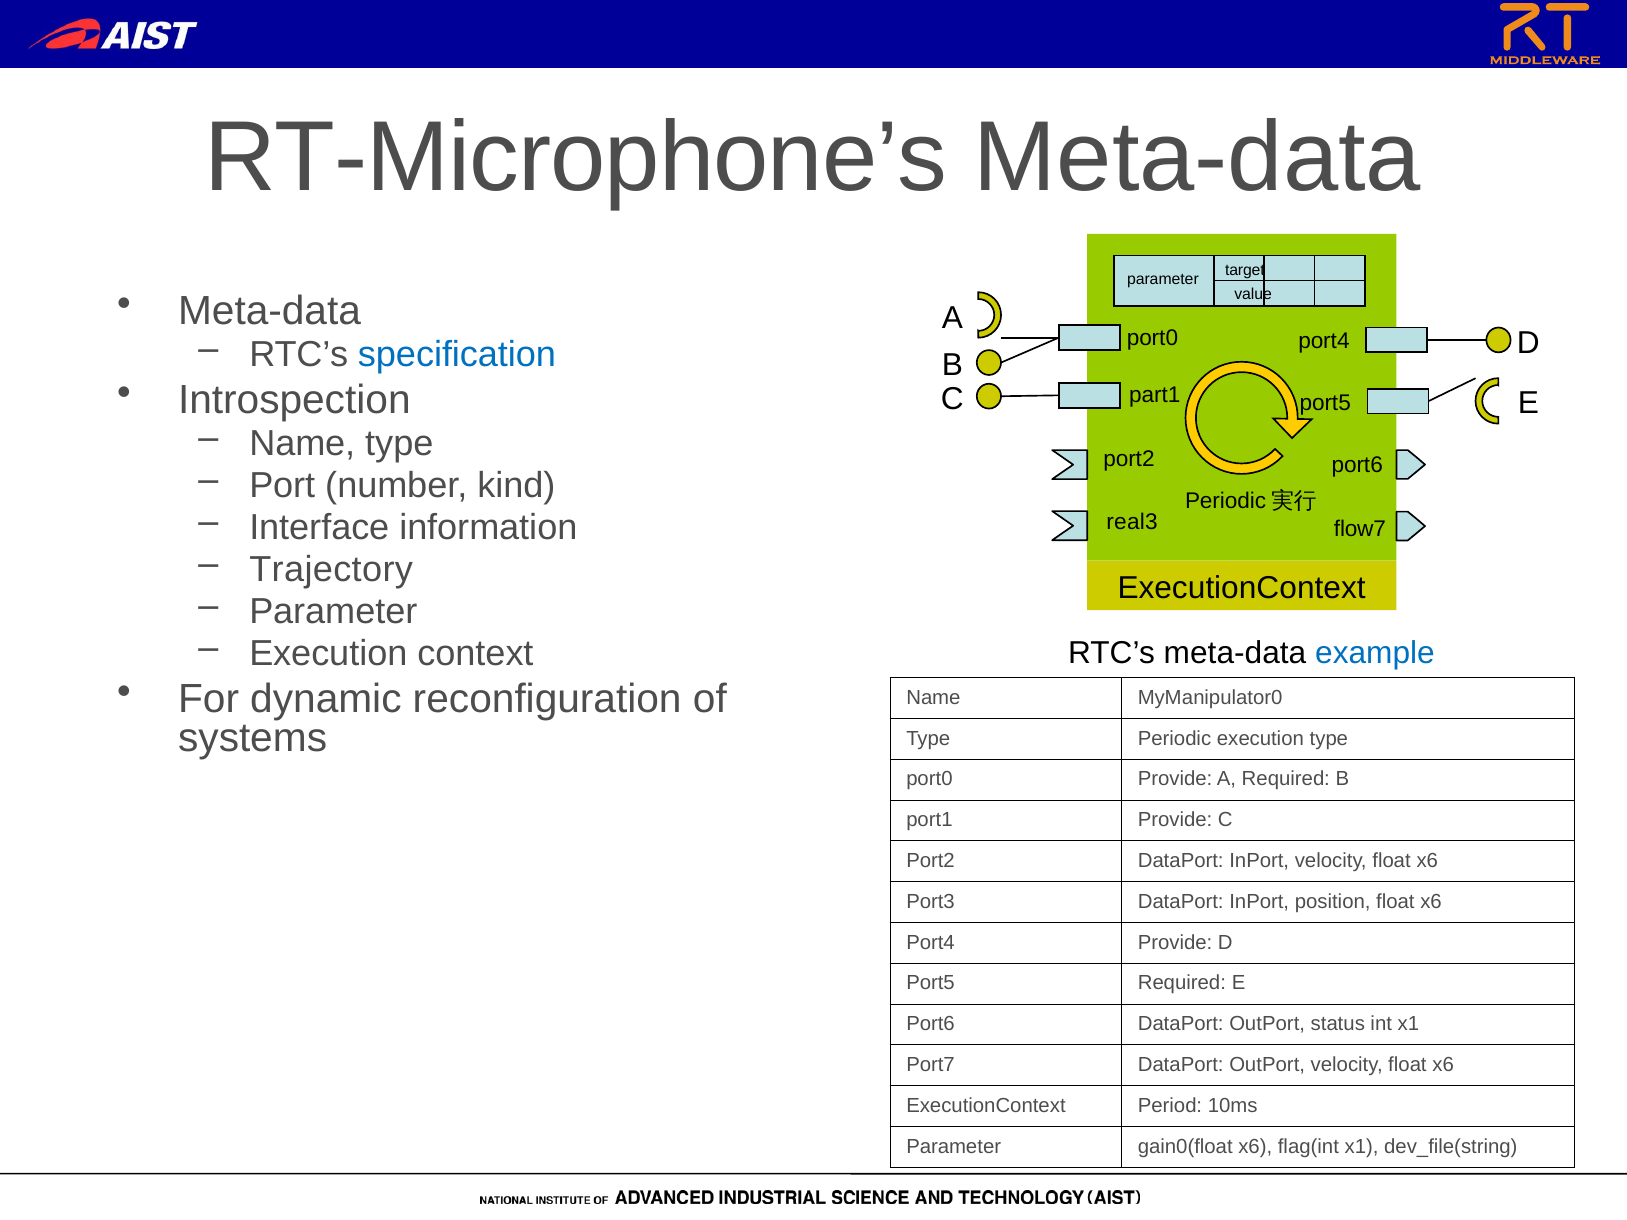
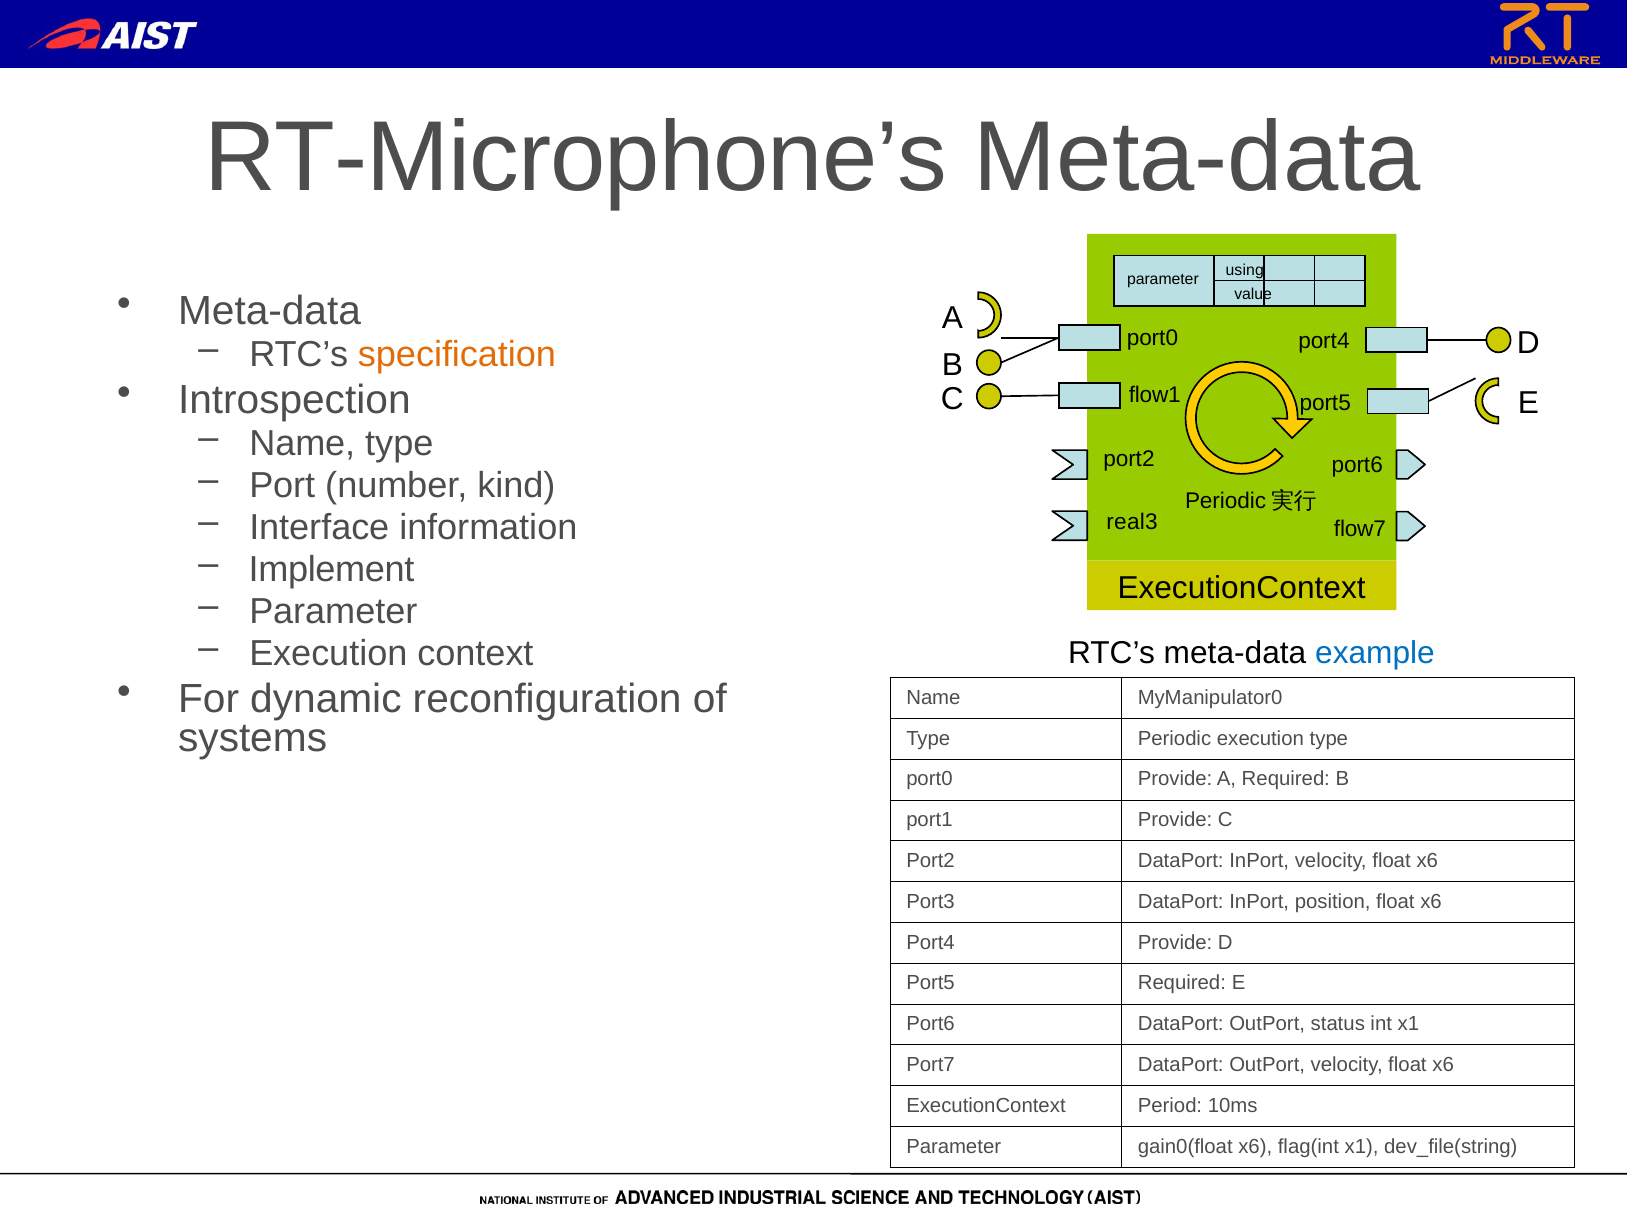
target: target -> using
specification colour: blue -> orange
part1: part1 -> flow1
Trajectory: Trajectory -> Implement
